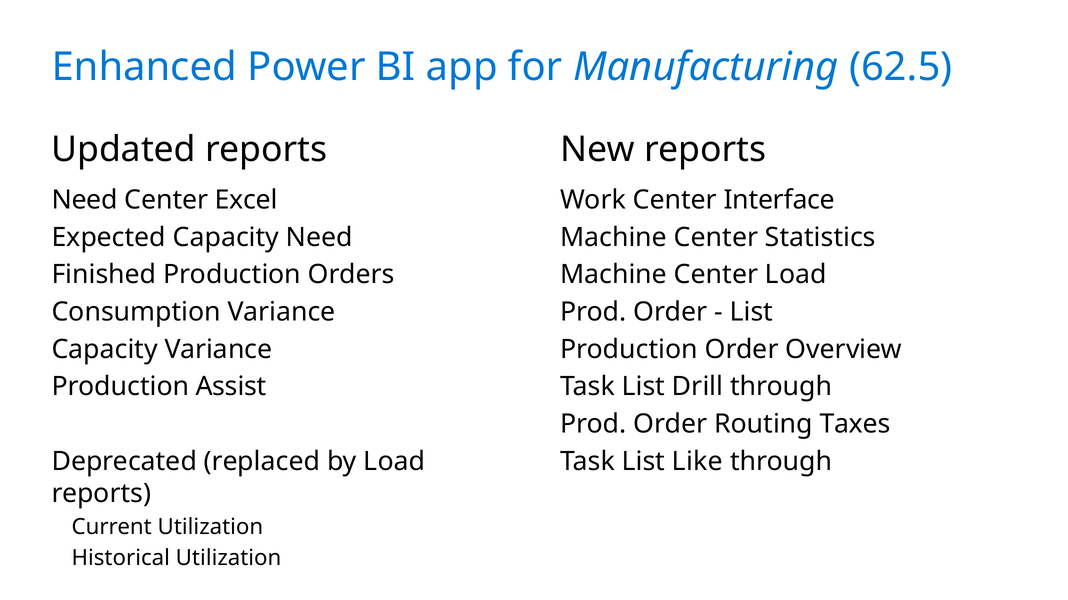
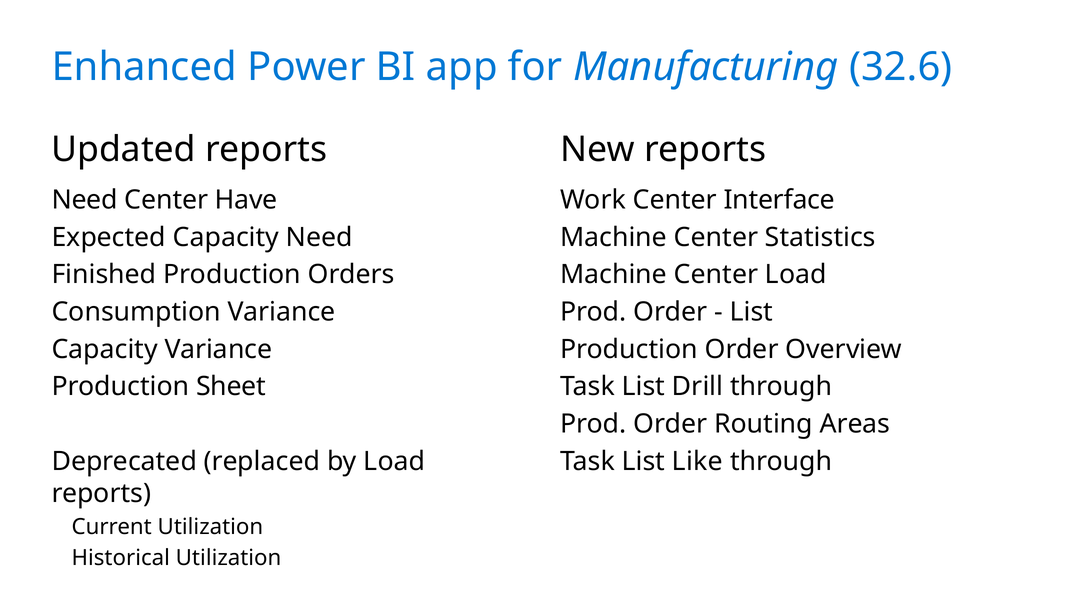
62.5: 62.5 -> 32.6
Excel: Excel -> Have
Assist: Assist -> Sheet
Taxes: Taxes -> Areas
